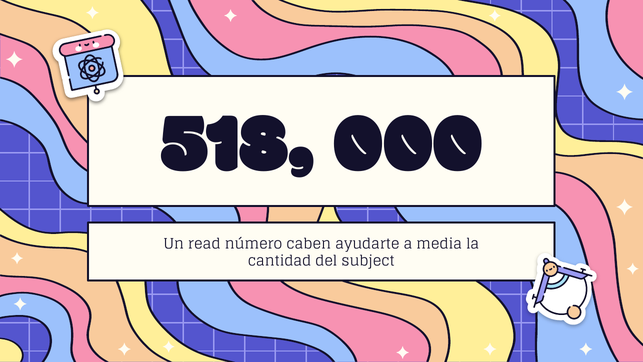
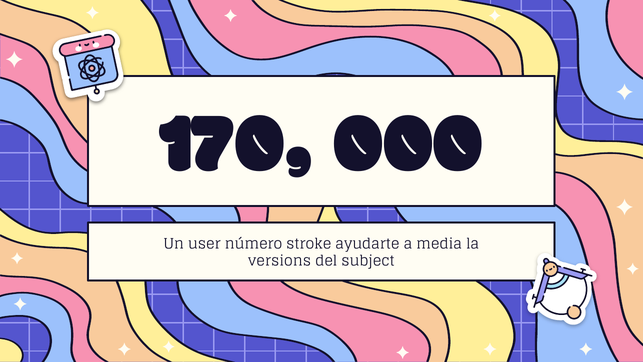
518: 518 -> 170
read: read -> user
caben: caben -> stroke
cantidad: cantidad -> versions
